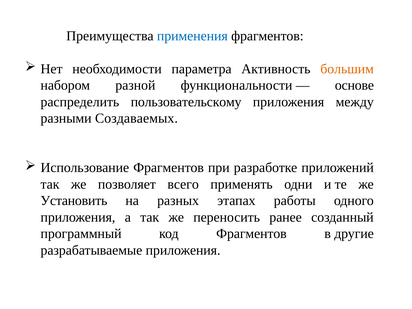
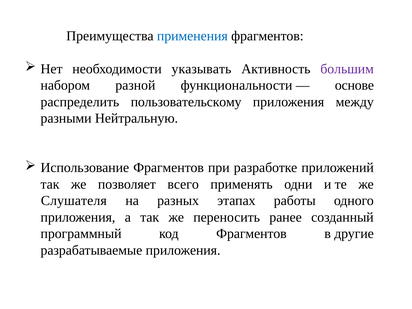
параметра: параметра -> указывать
большим colour: orange -> purple
Создаваемых: Создаваемых -> Нейтральную
Установить: Установить -> Слушателя
